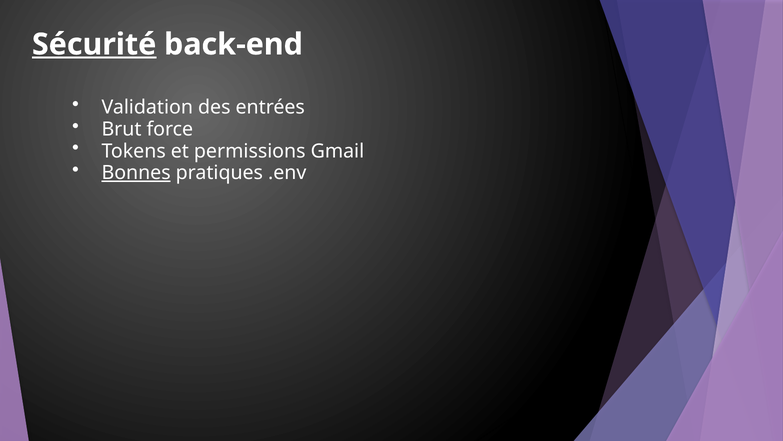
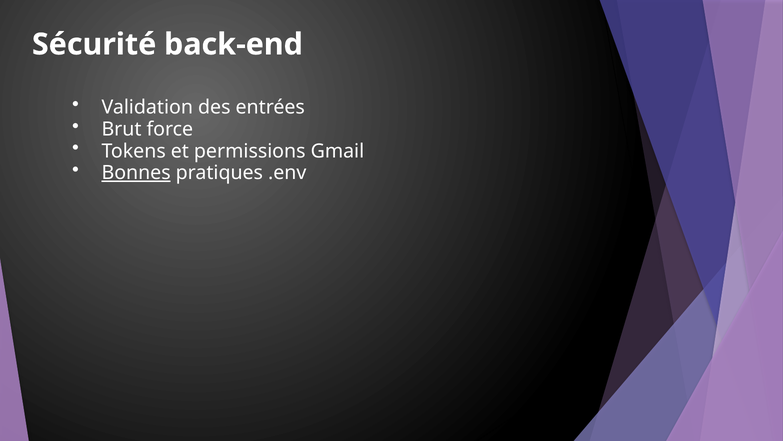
Sécurité underline: present -> none
